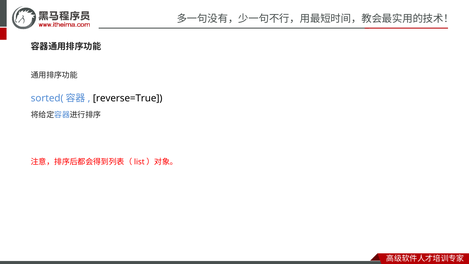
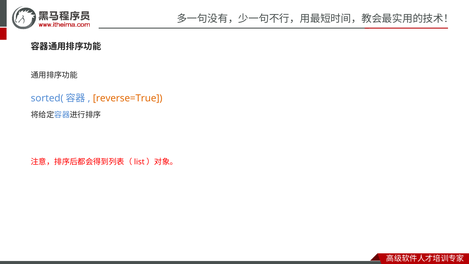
reverse=True colour: black -> orange
